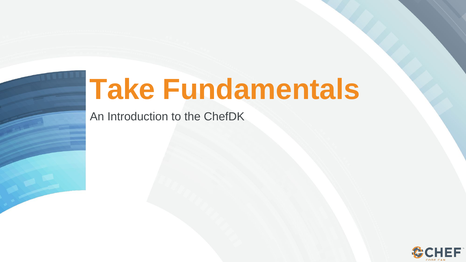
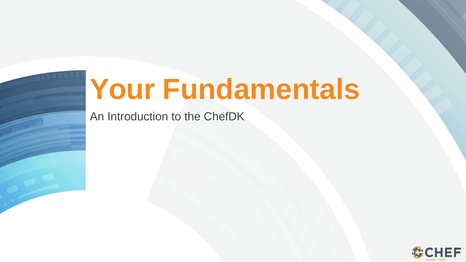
Take: Take -> Your
